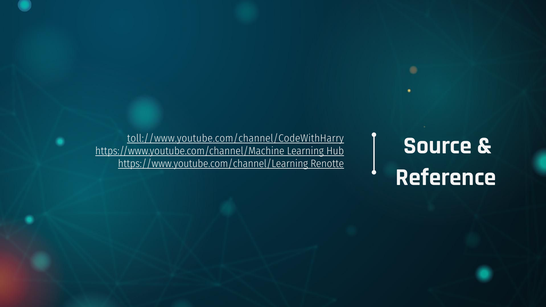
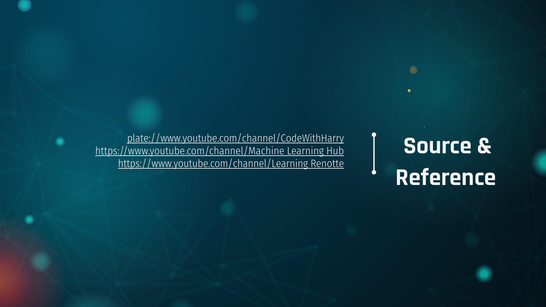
toll://www.youtube.com/channel/CodeWithHarry: toll://www.youtube.com/channel/CodeWithHarry -> plate://www.youtube.com/channel/CodeWithHarry
